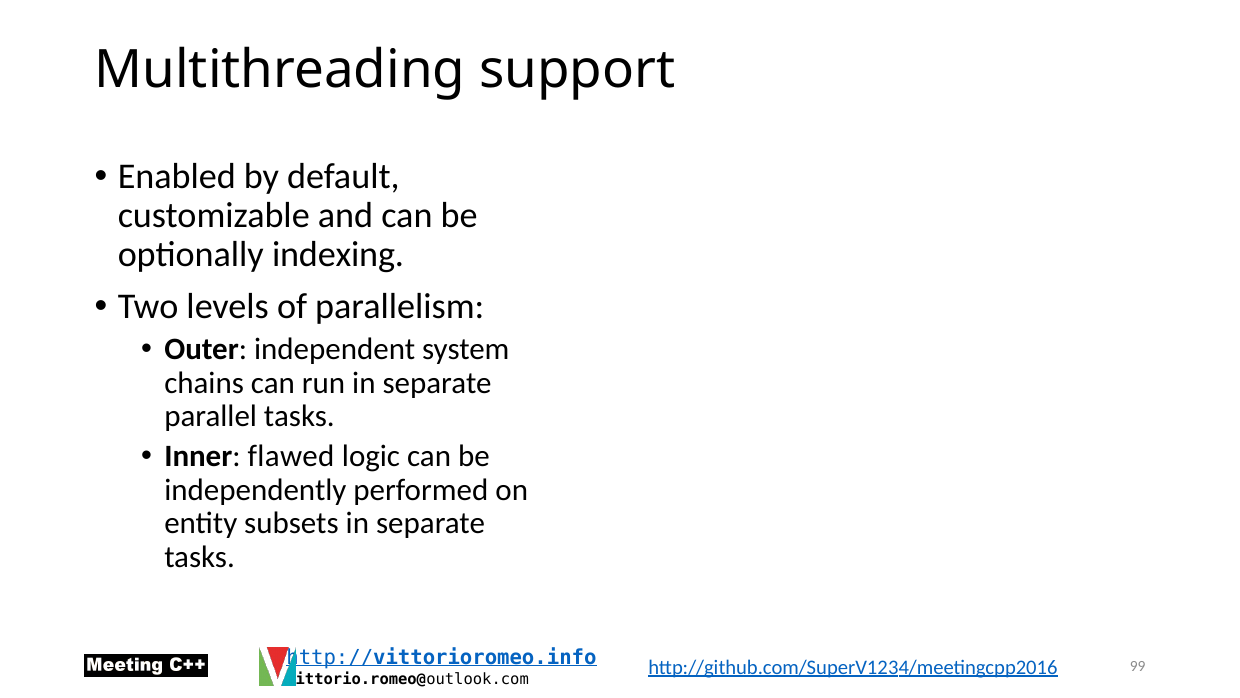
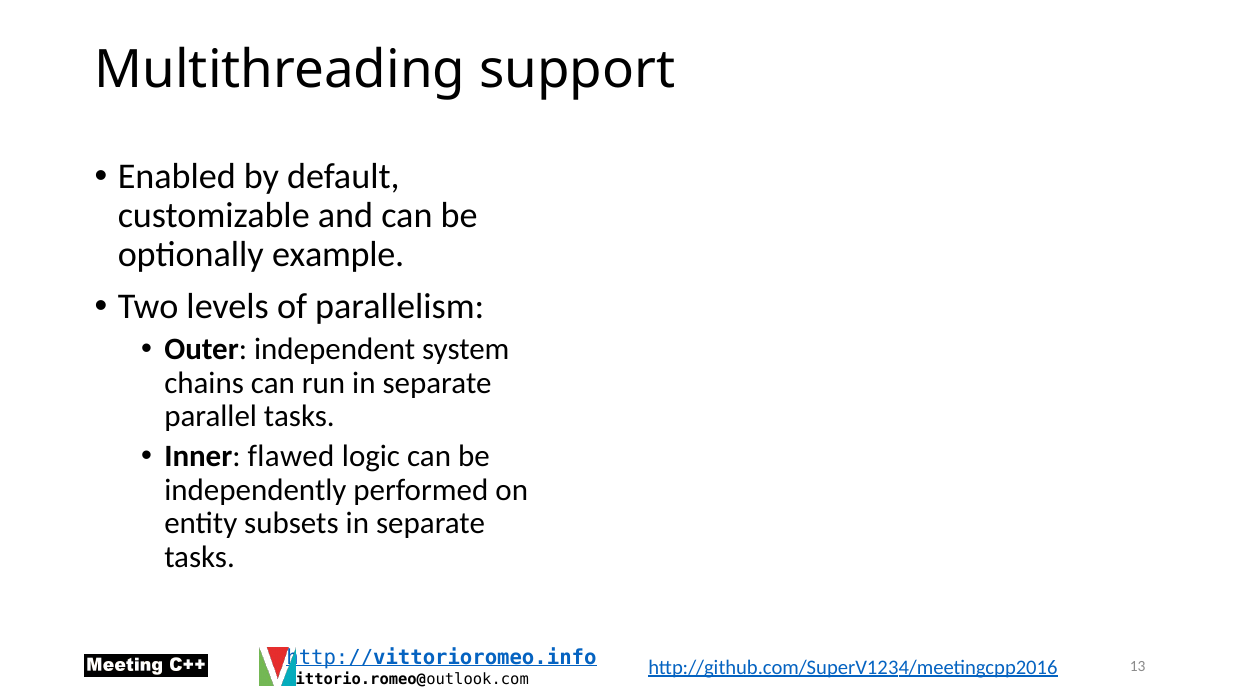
indexing: indexing -> example
99: 99 -> 13
